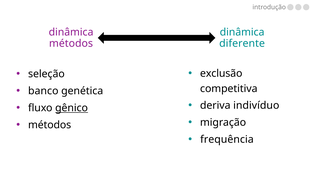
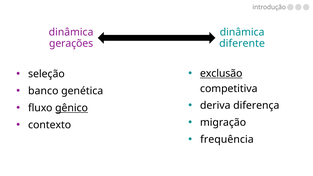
métodos at (71, 43): métodos -> gerações
exclusão underline: none -> present
indivíduo: indivíduo -> diferença
métodos at (50, 125): métodos -> contexto
